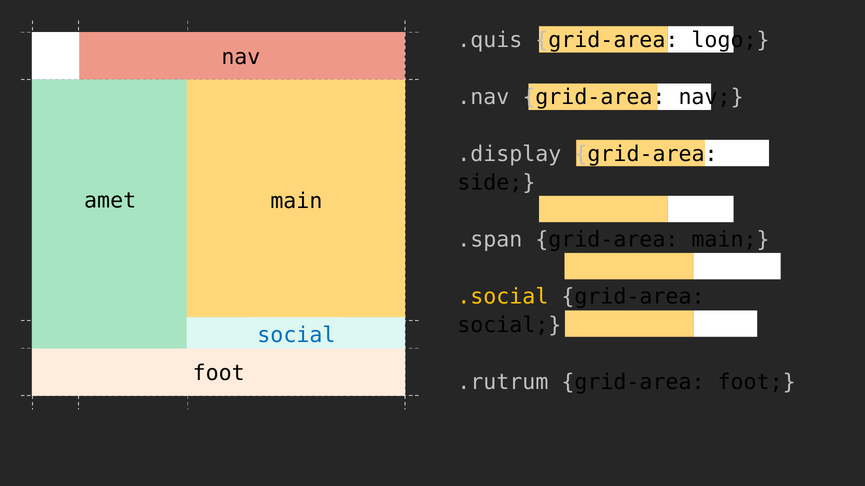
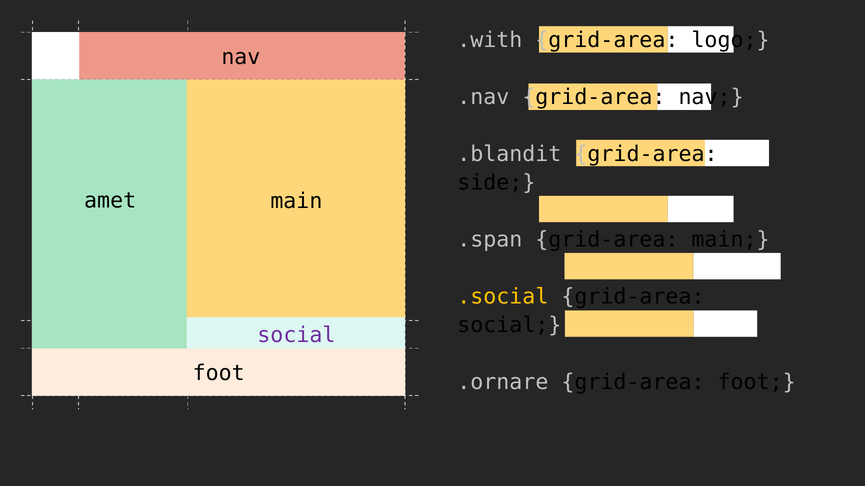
.quis: .quis -> .with
.display: .display -> .blandit
social at (296, 335) colour: blue -> purple
.rutrum: .rutrum -> .ornare
